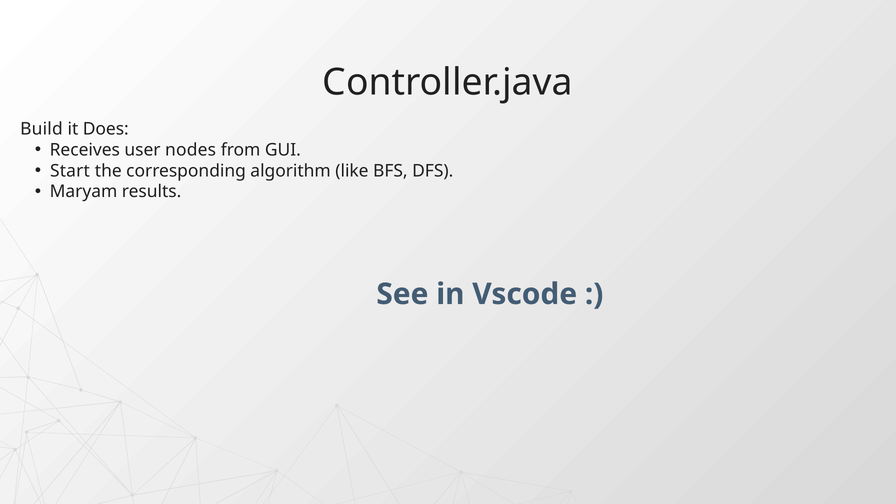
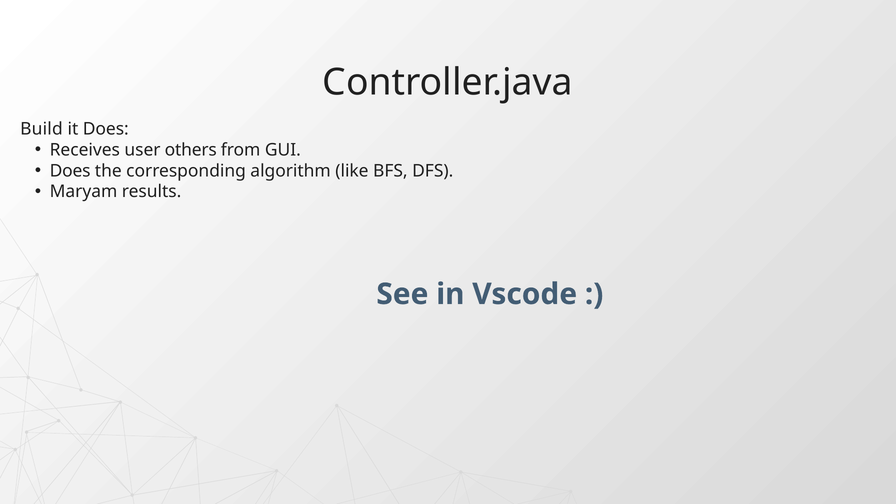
nodes: nodes -> others
Start at (70, 171): Start -> Does
